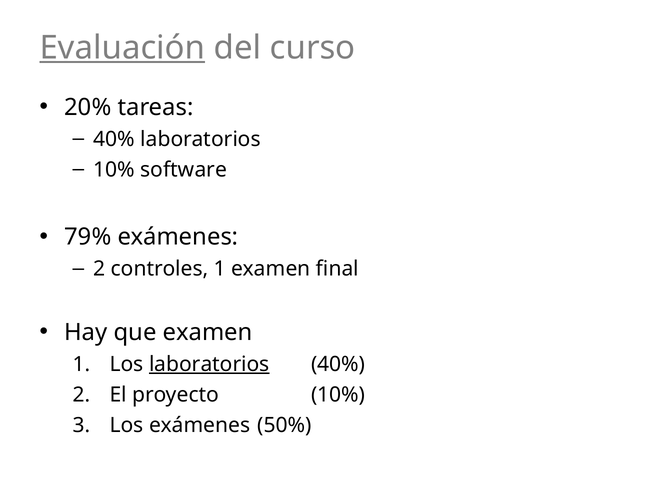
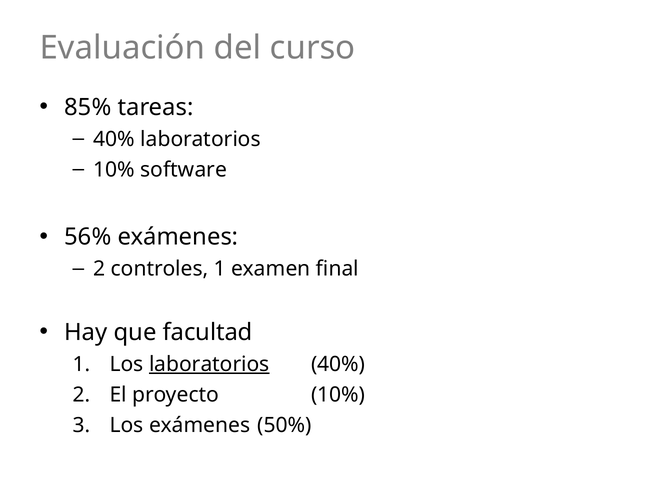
Evaluación underline: present -> none
20%: 20% -> 85%
79%: 79% -> 56%
que examen: examen -> facultad
